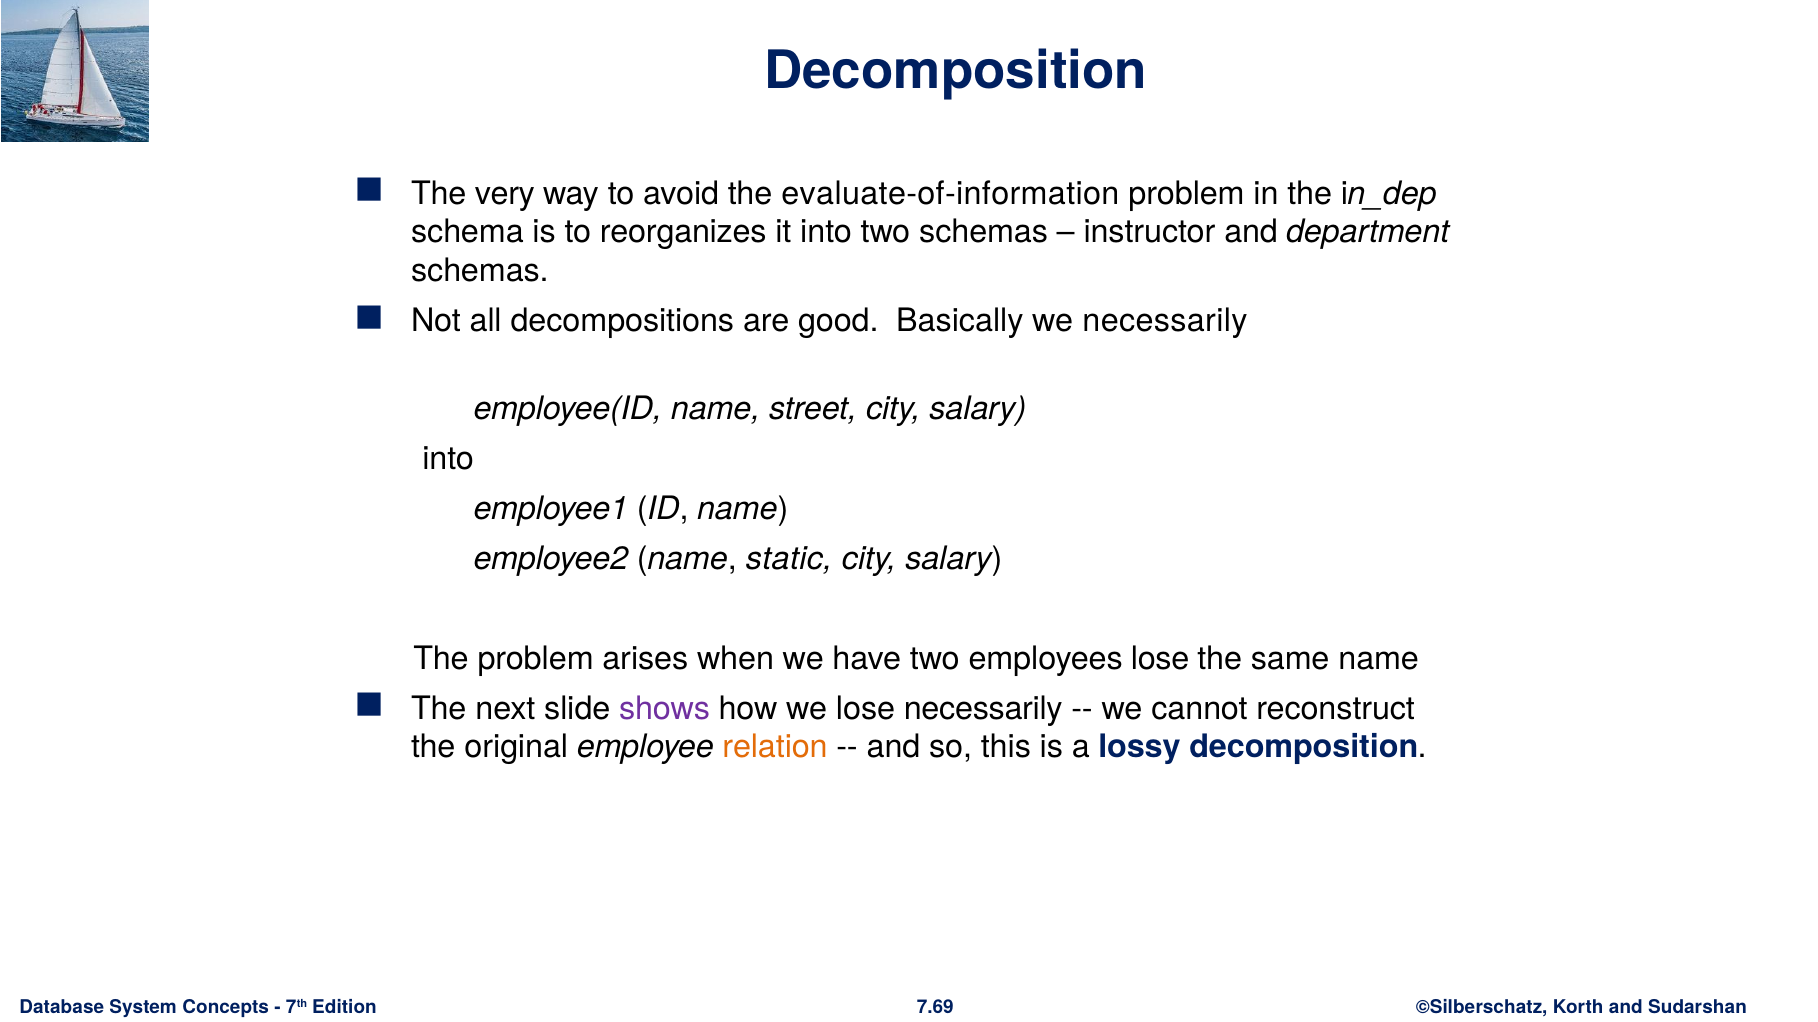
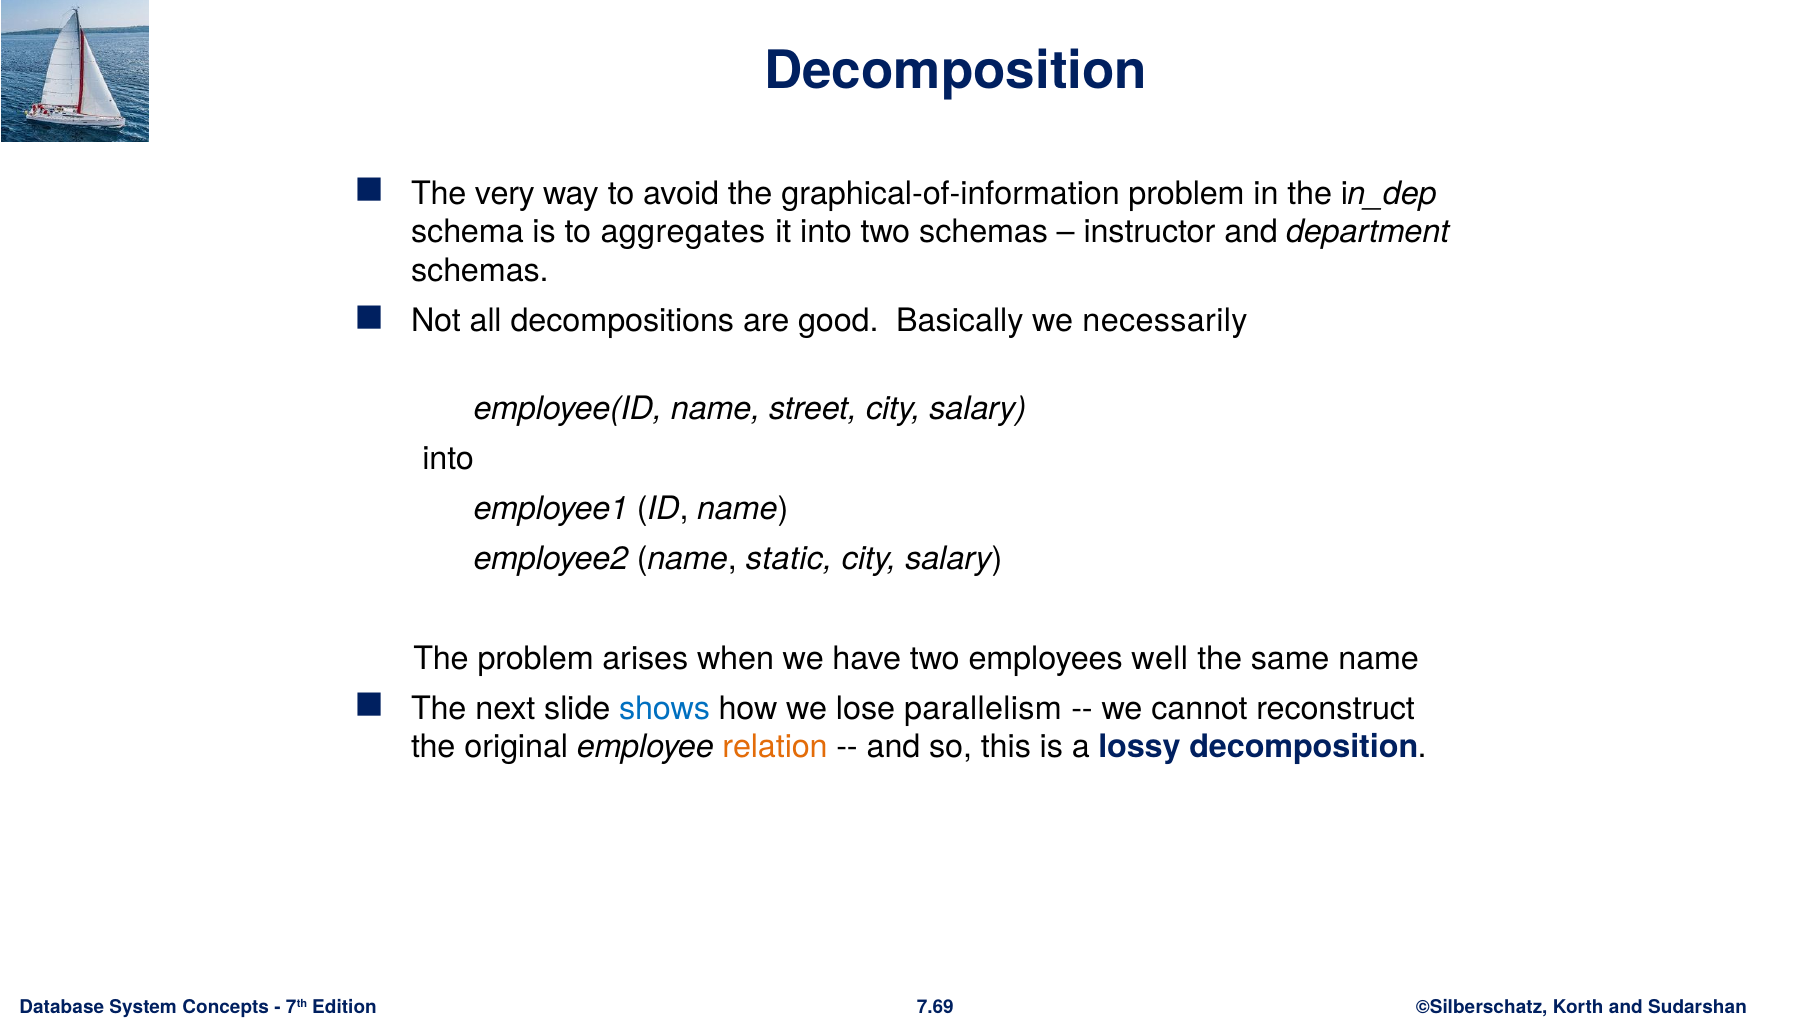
evaluate-of-information: evaluate-of-information -> graphical-of-information
reorganizes: reorganizes -> aggregates
employees lose: lose -> well
shows colour: purple -> blue
lose necessarily: necessarily -> parallelism
